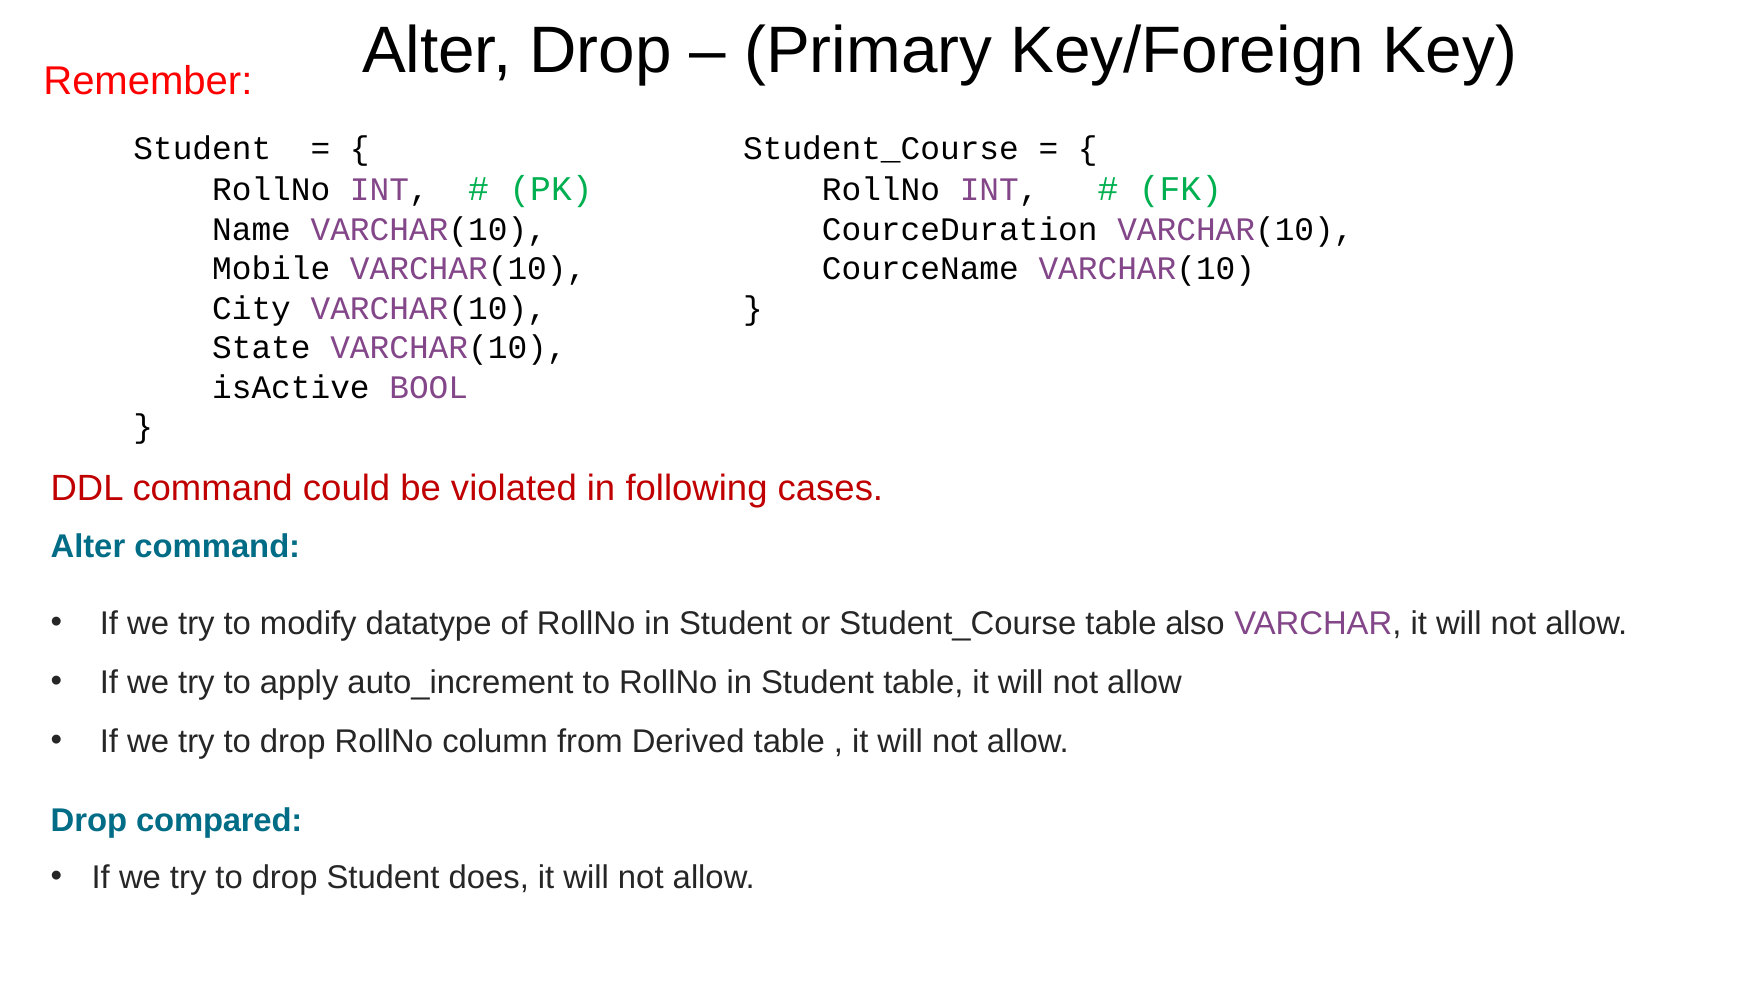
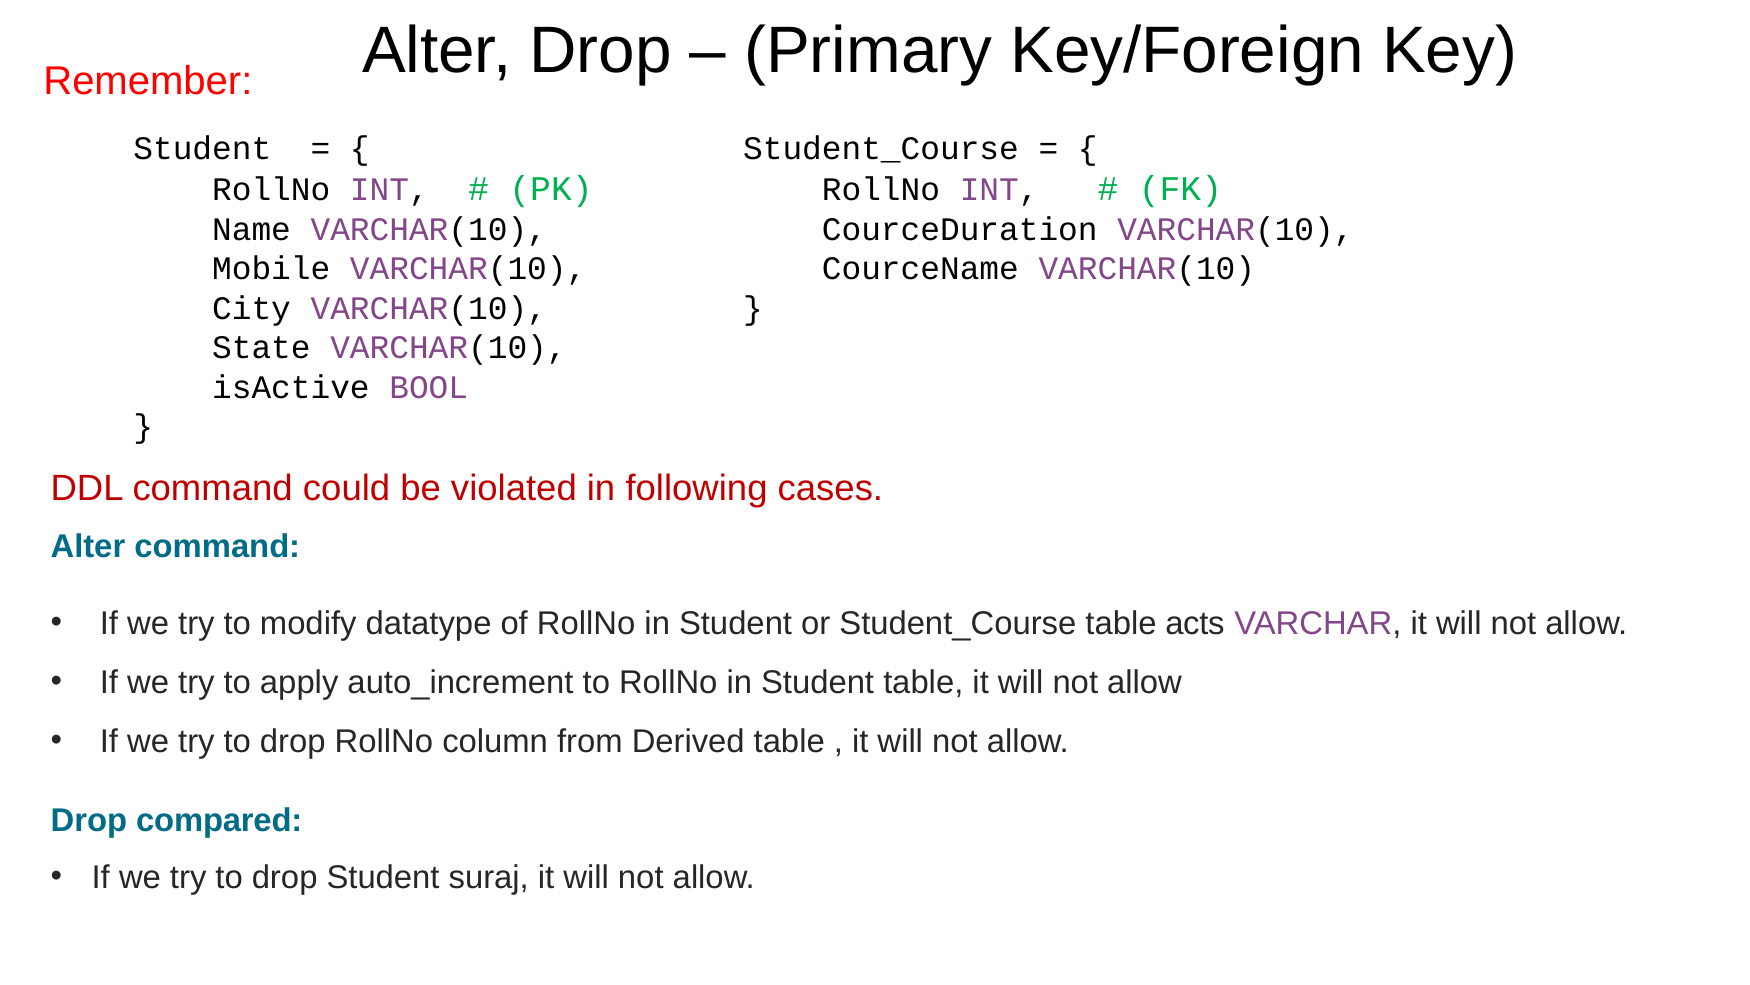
also: also -> acts
does: does -> suraj
